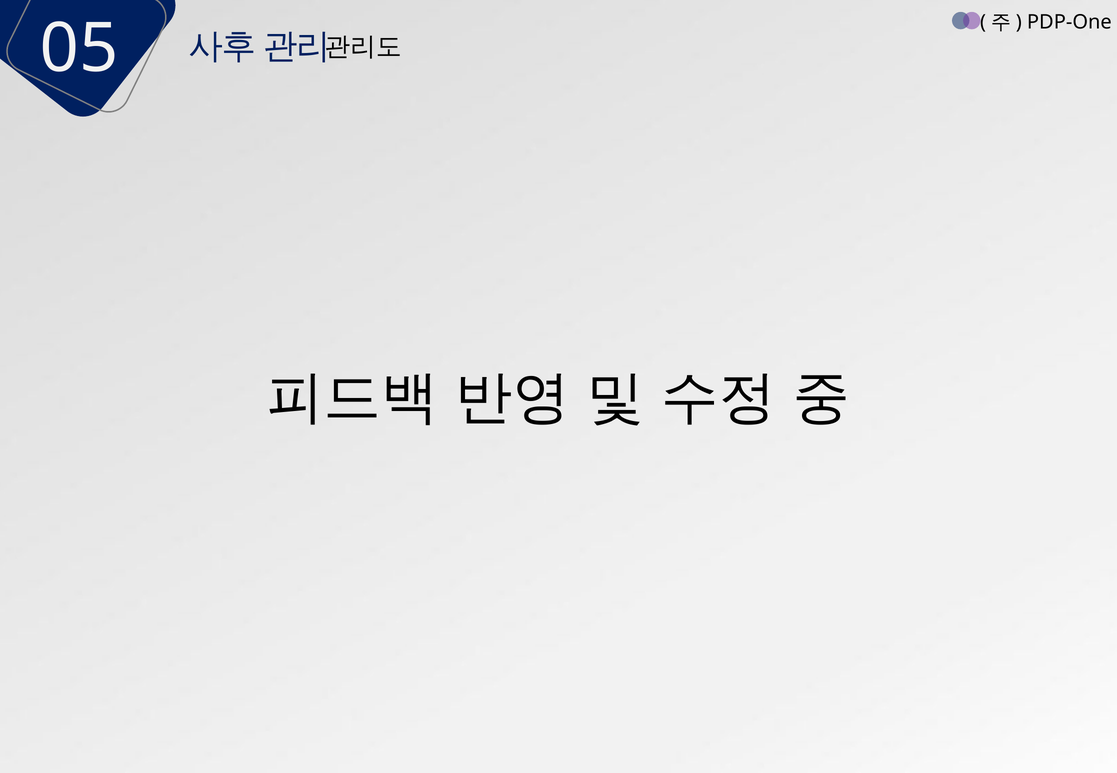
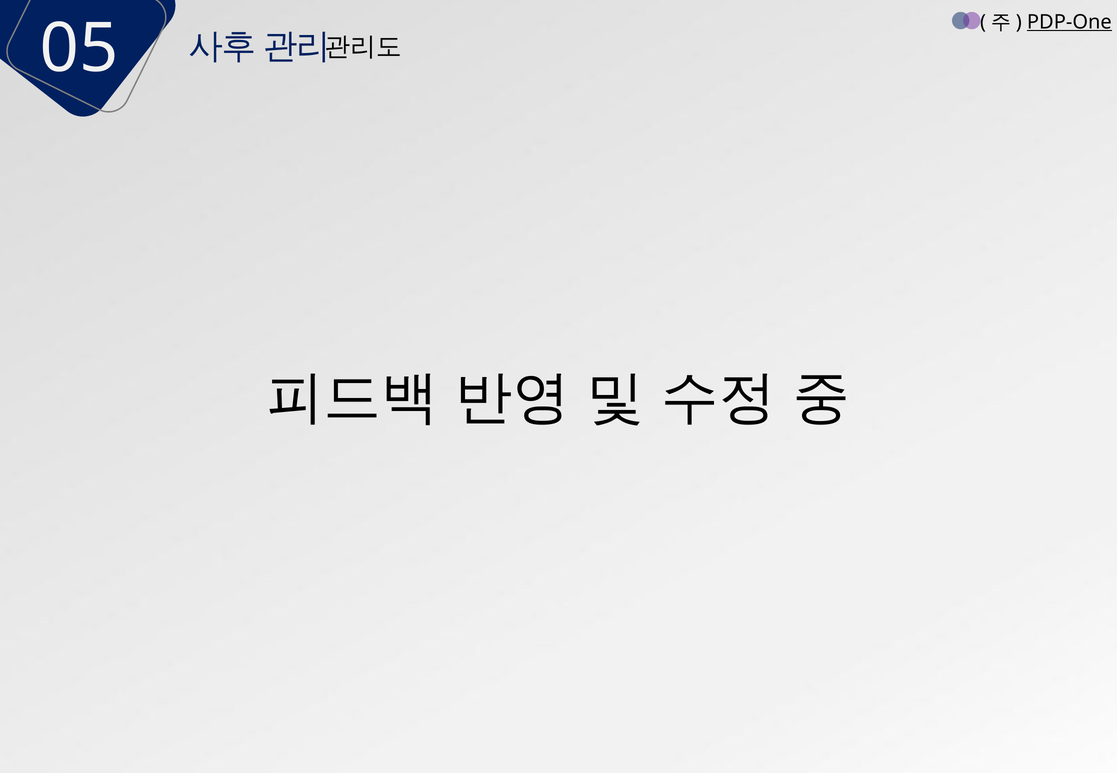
PDP-One underline: none -> present
